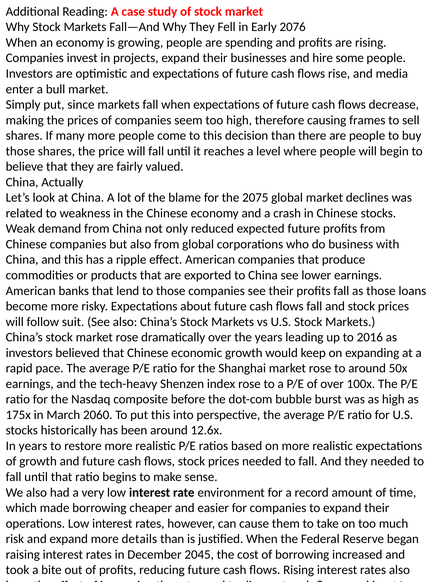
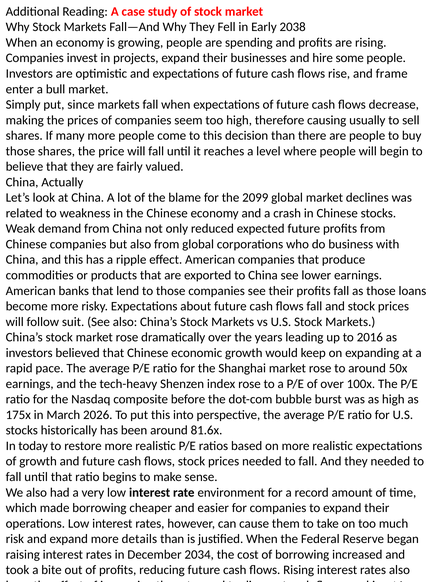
2076: 2076 -> 2038
media: media -> frame
frames: frames -> usually
2075: 2075 -> 2099
2060: 2060 -> 2026
12.6x: 12.6x -> 81.6x
In years: years -> today
2045: 2045 -> 2034
